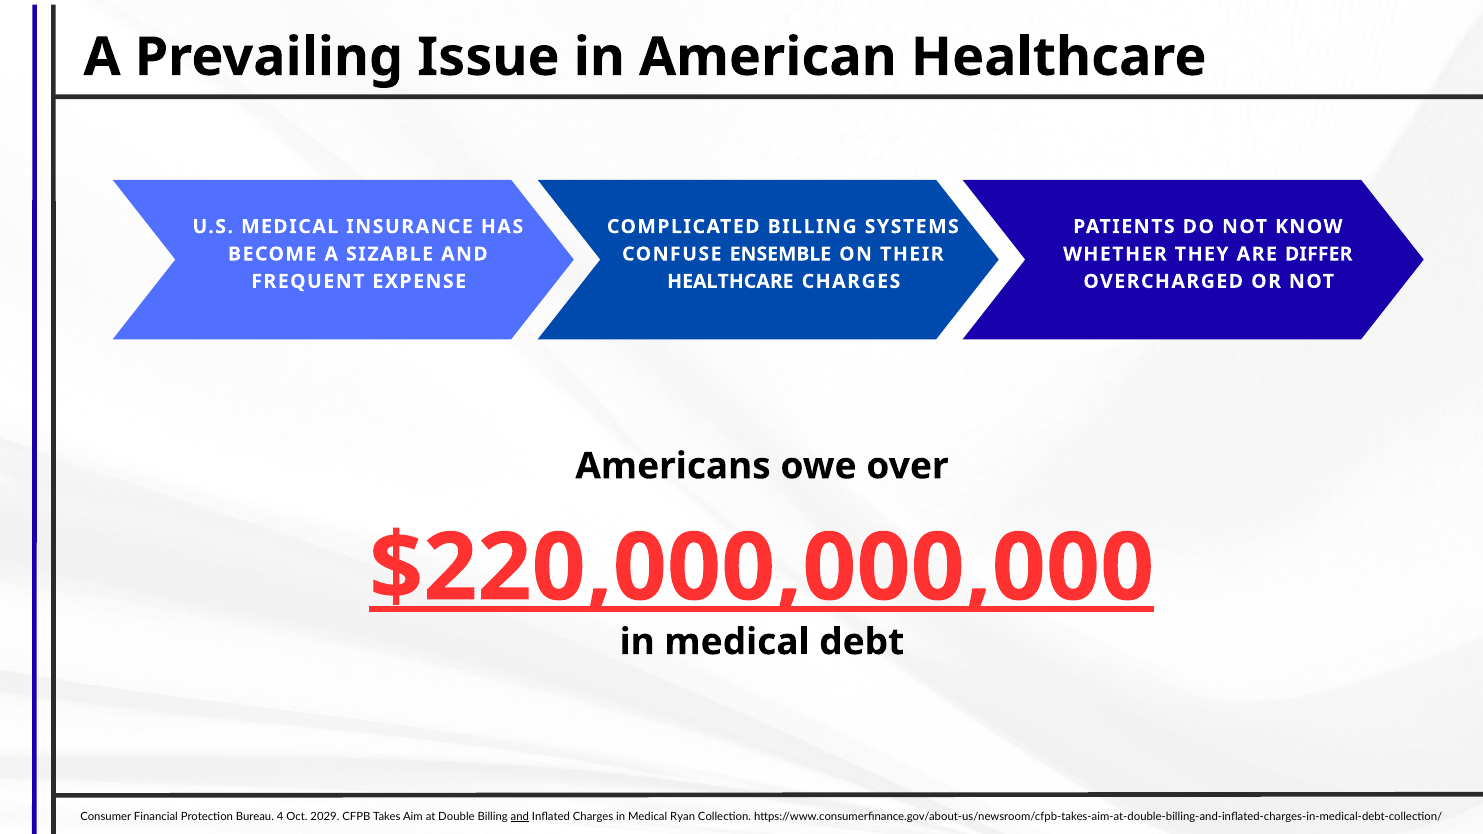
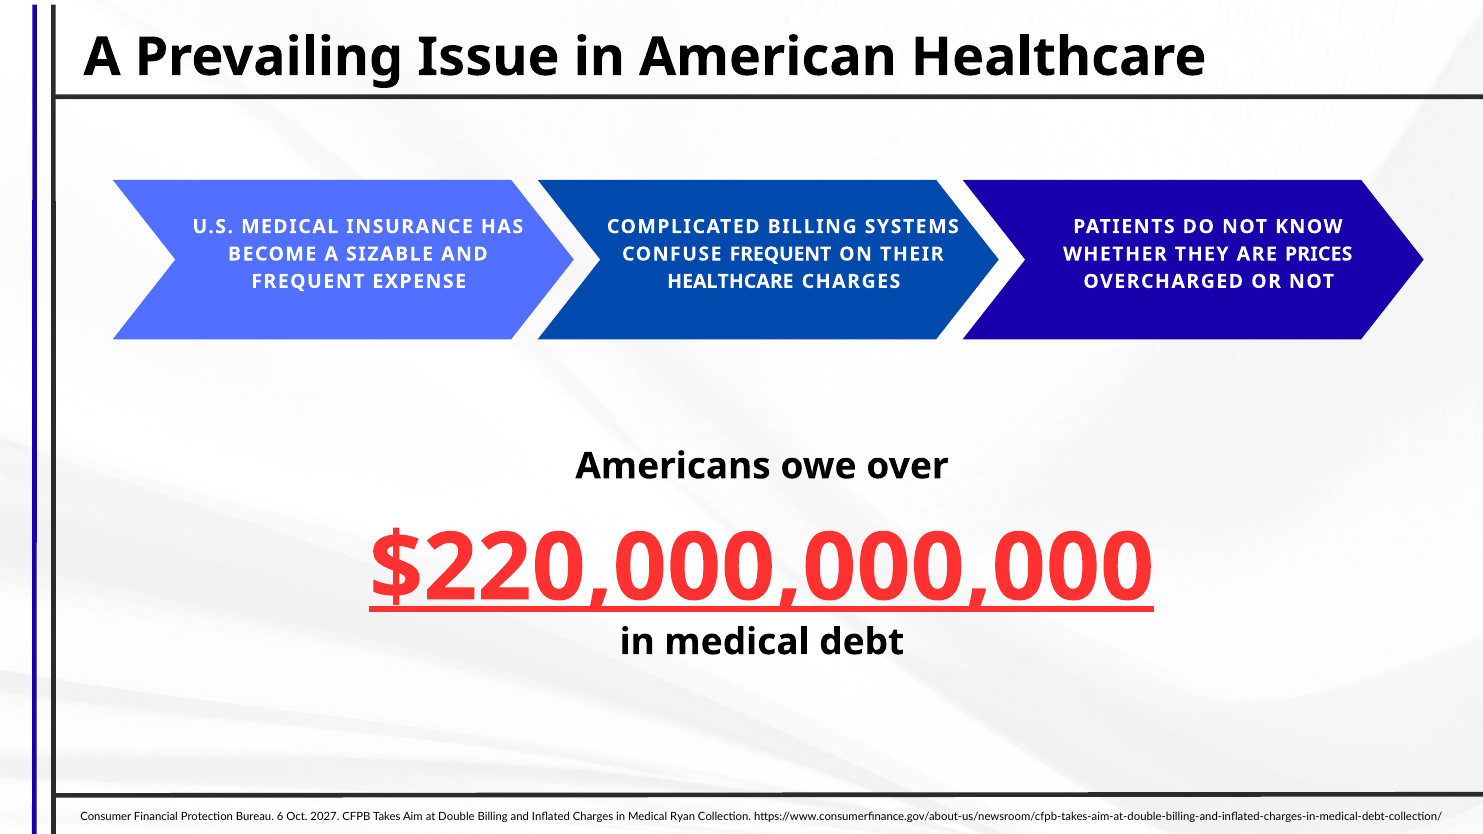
CONFUSE ENSEMBLE: ENSEMBLE -> FREQUENT
DIFFER: DIFFER -> PRICES
4: 4 -> 6
2029: 2029 -> 2027
and at (520, 817) underline: present -> none
